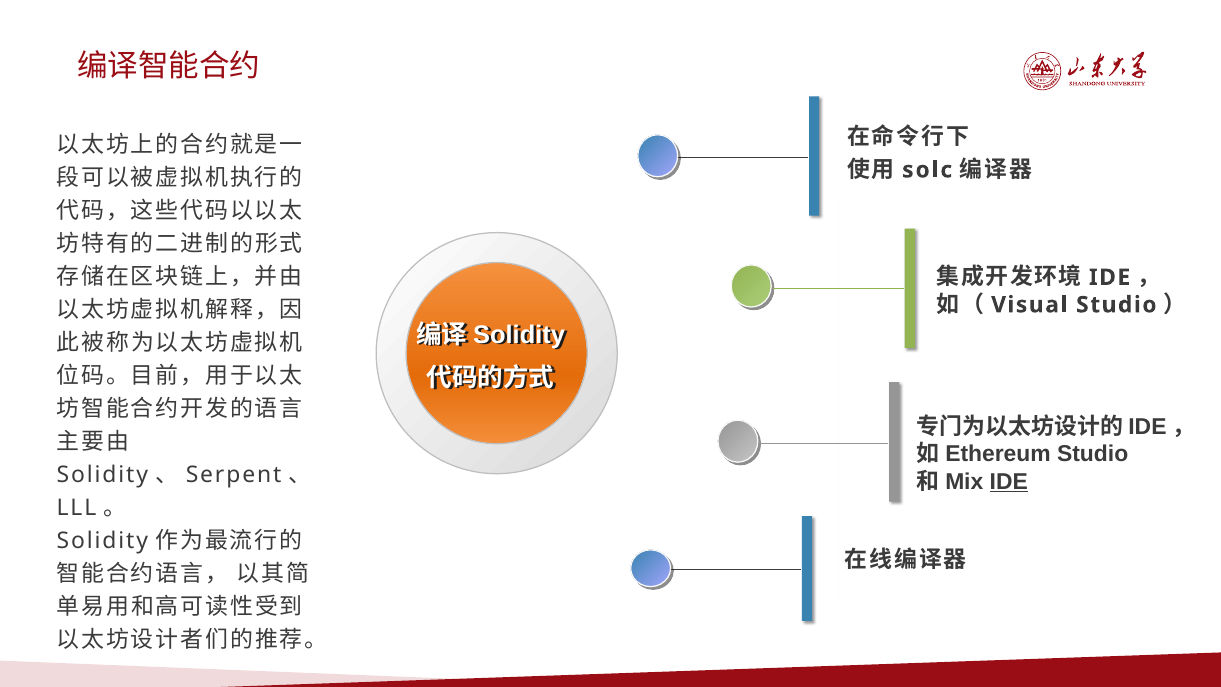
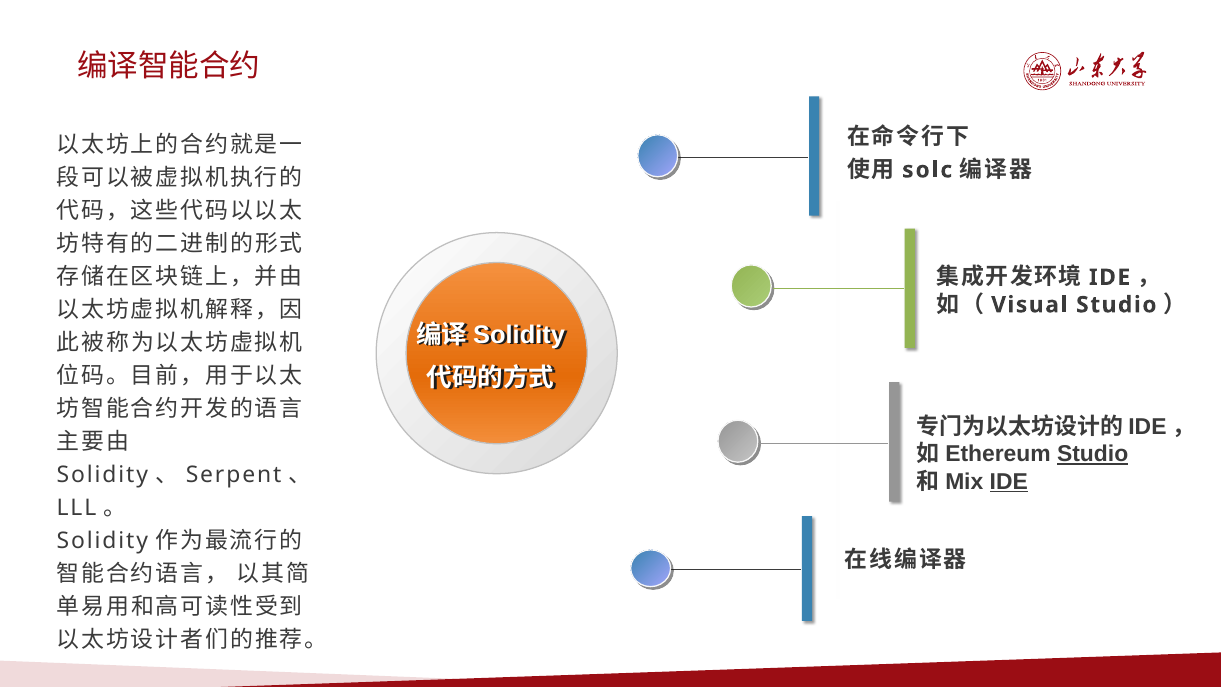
Studio at (1093, 454) underline: none -> present
